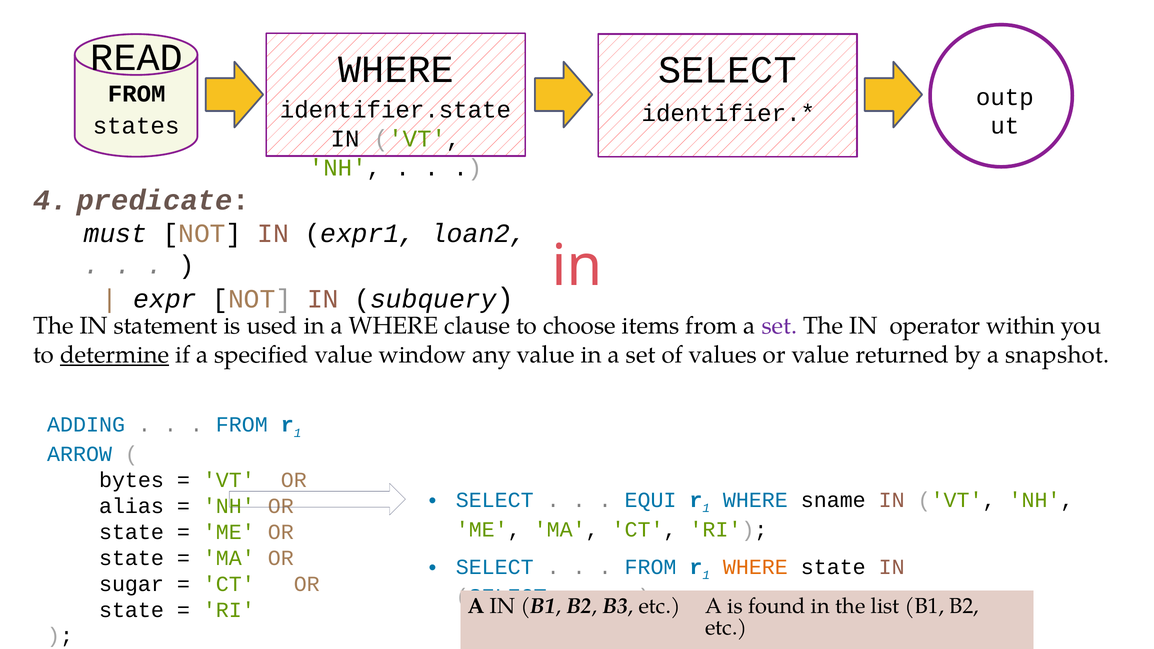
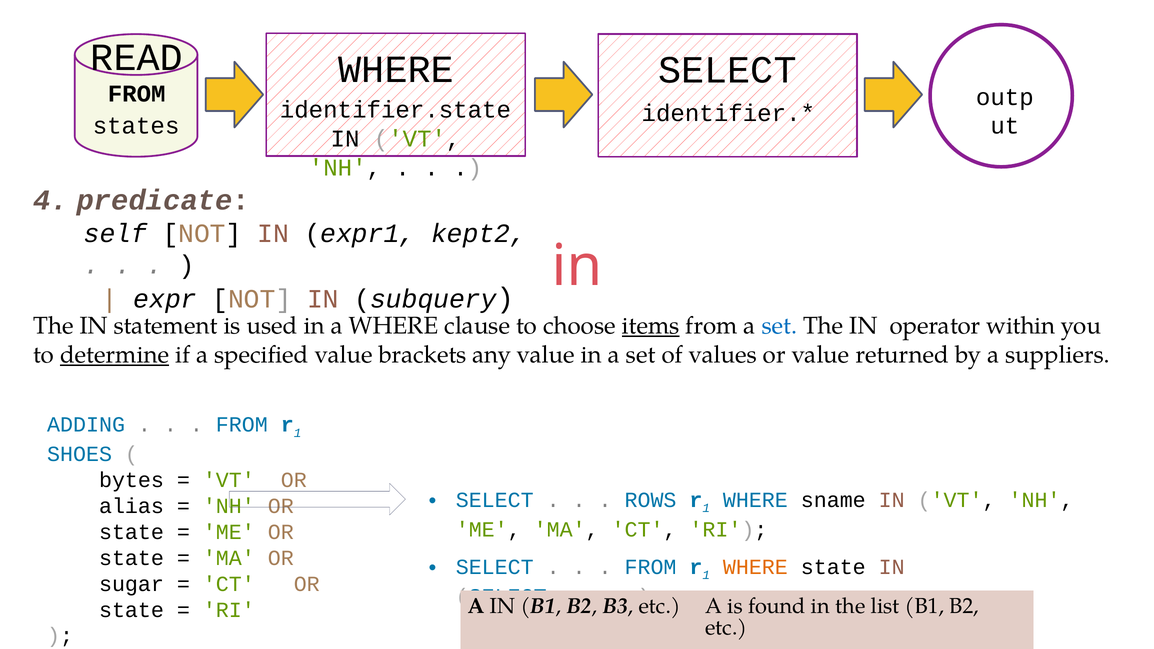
must: must -> self
loan2: loan2 -> kept2
items underline: none -> present
set at (779, 326) colour: purple -> blue
window: window -> brackets
snapshot: snapshot -> suppliers
ARROW: ARROW -> SHOES
EQUI: EQUI -> ROWS
